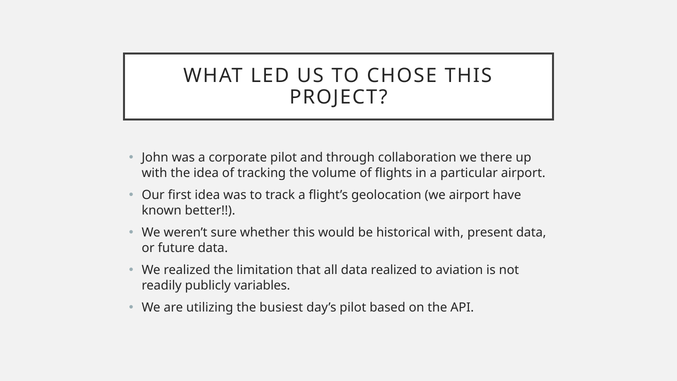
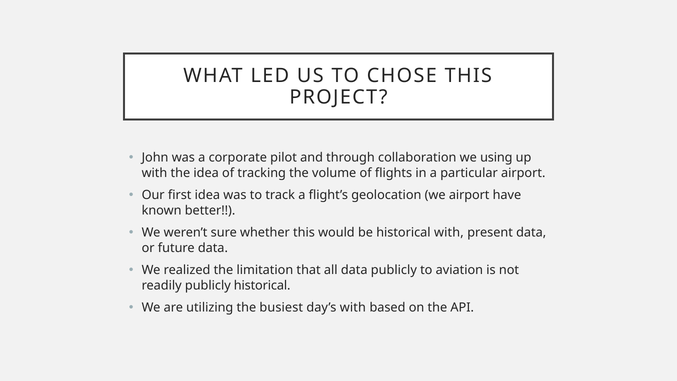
there: there -> using
data realized: realized -> publicly
publicly variables: variables -> historical
day’s pilot: pilot -> with
